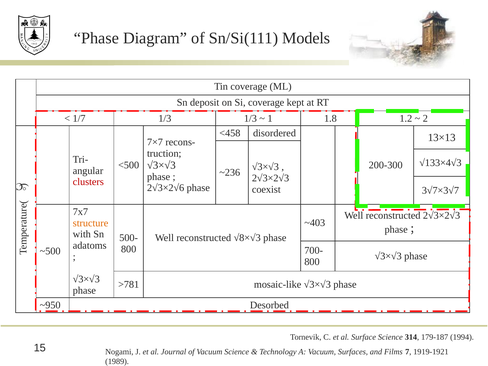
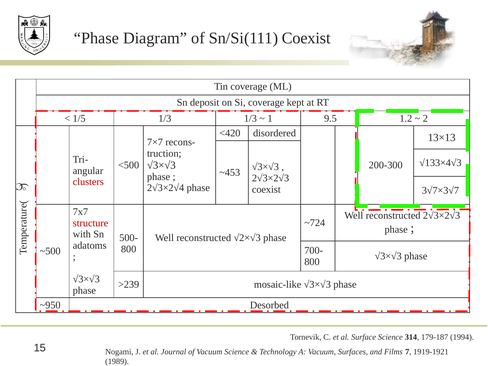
Sn/Si(111 Models: Models -> Coexist
1/7: 1/7 -> 1/5
1.8: 1.8 -> 9.5
<458: <458 -> <420
~236: ~236 -> ~453
2√3×2√6: 2√3×2√6 -> 2√3×2√4
~403: ~403 -> ~724
structure colour: orange -> red
√8×√3: √8×√3 -> √2×√3
>781: >781 -> >239
